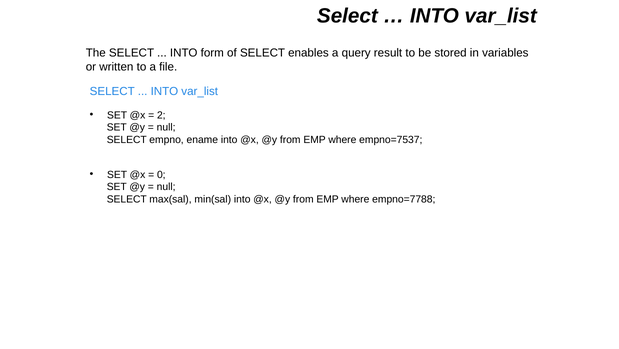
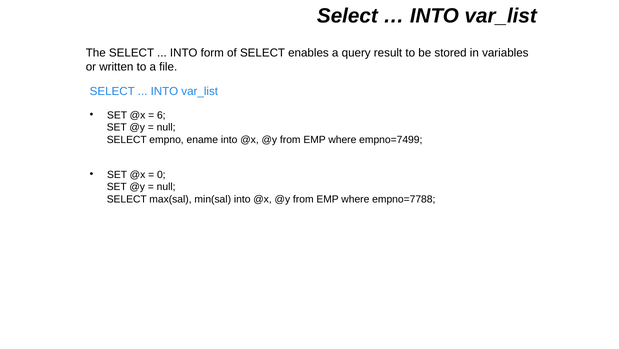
2: 2 -> 6
empno=7537: empno=7537 -> empno=7499
